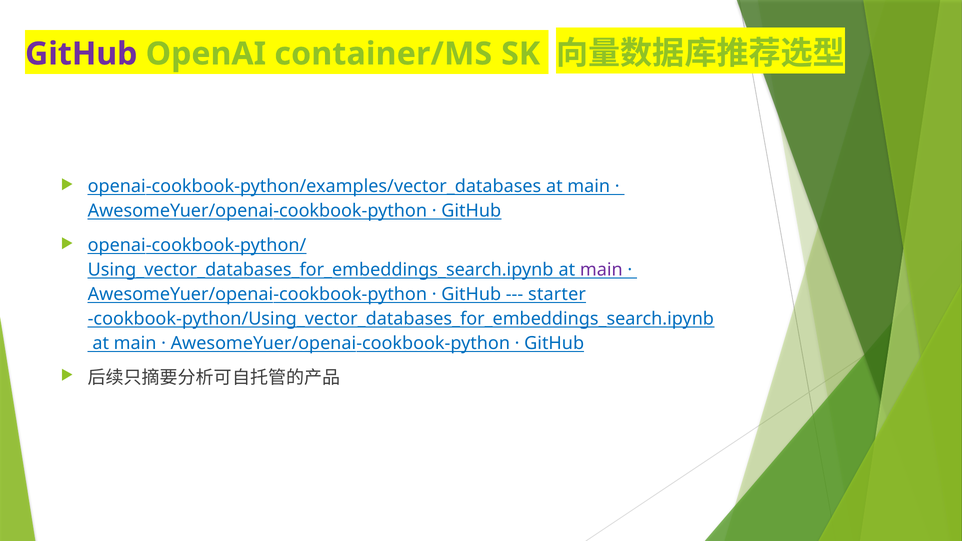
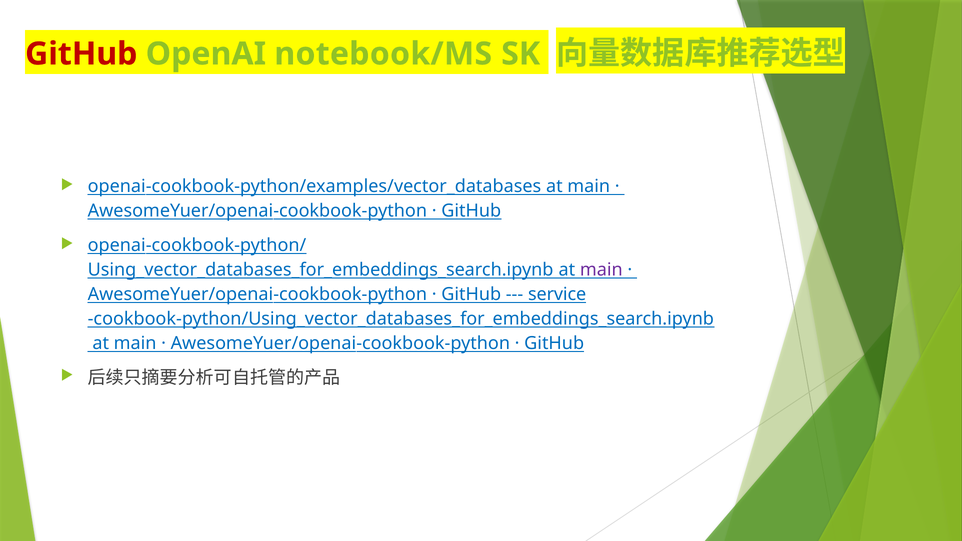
GitHub at (81, 54) colour: purple -> red
container/MS: container/MS -> notebook/MS
starter: starter -> service
